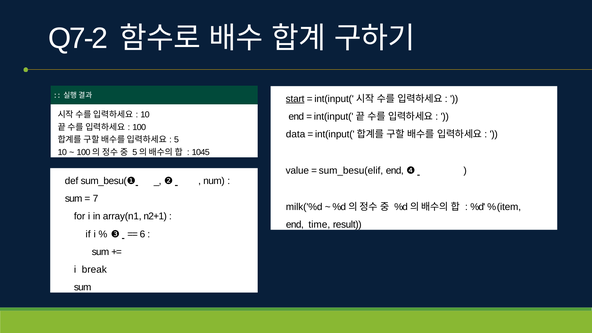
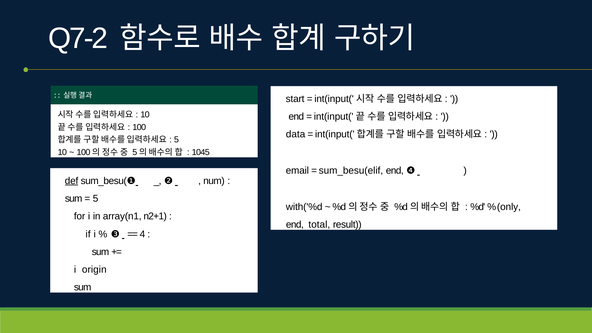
start underline: present -> none
value: value -> email
def underline: none -> present
7 at (96, 199): 7 -> 5
milk('%d: milk('%d -> with('%d
item: item -> only
time: time -> total
6: 6 -> 4
break: break -> origin
